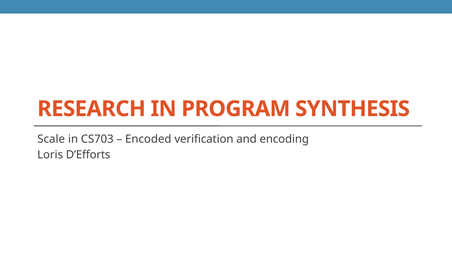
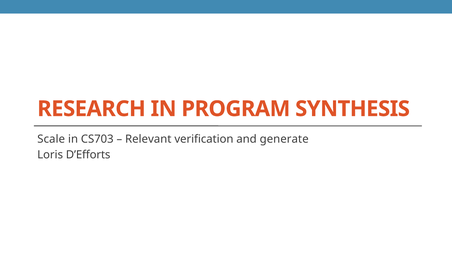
Encoded: Encoded -> Relevant
encoding: encoding -> generate
